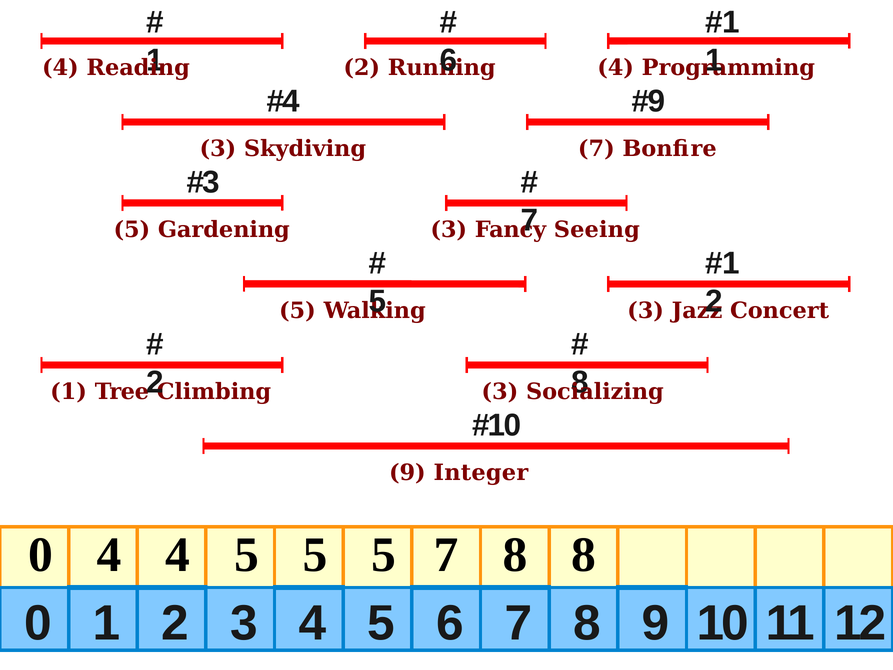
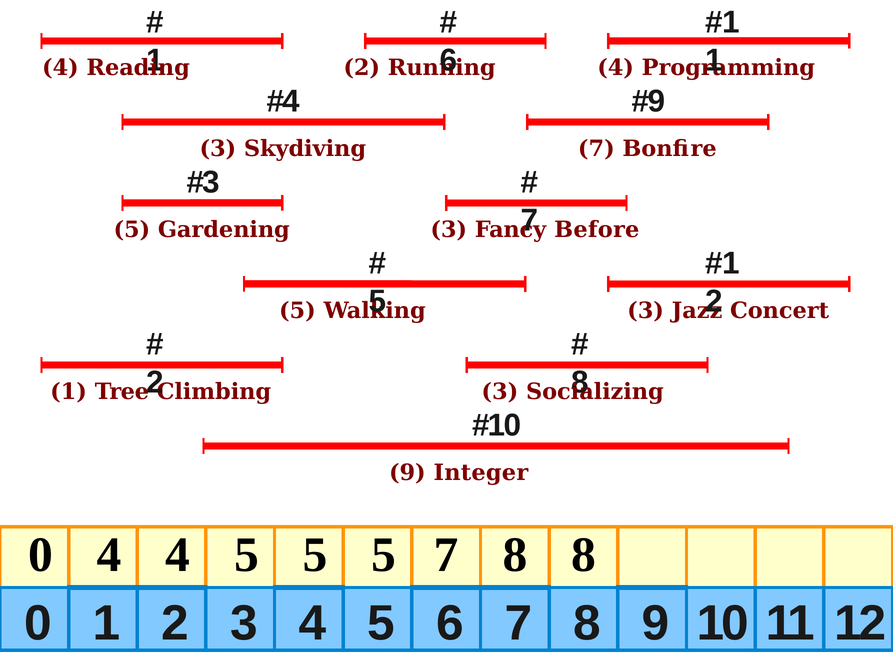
Seeing: Seeing -> Before
